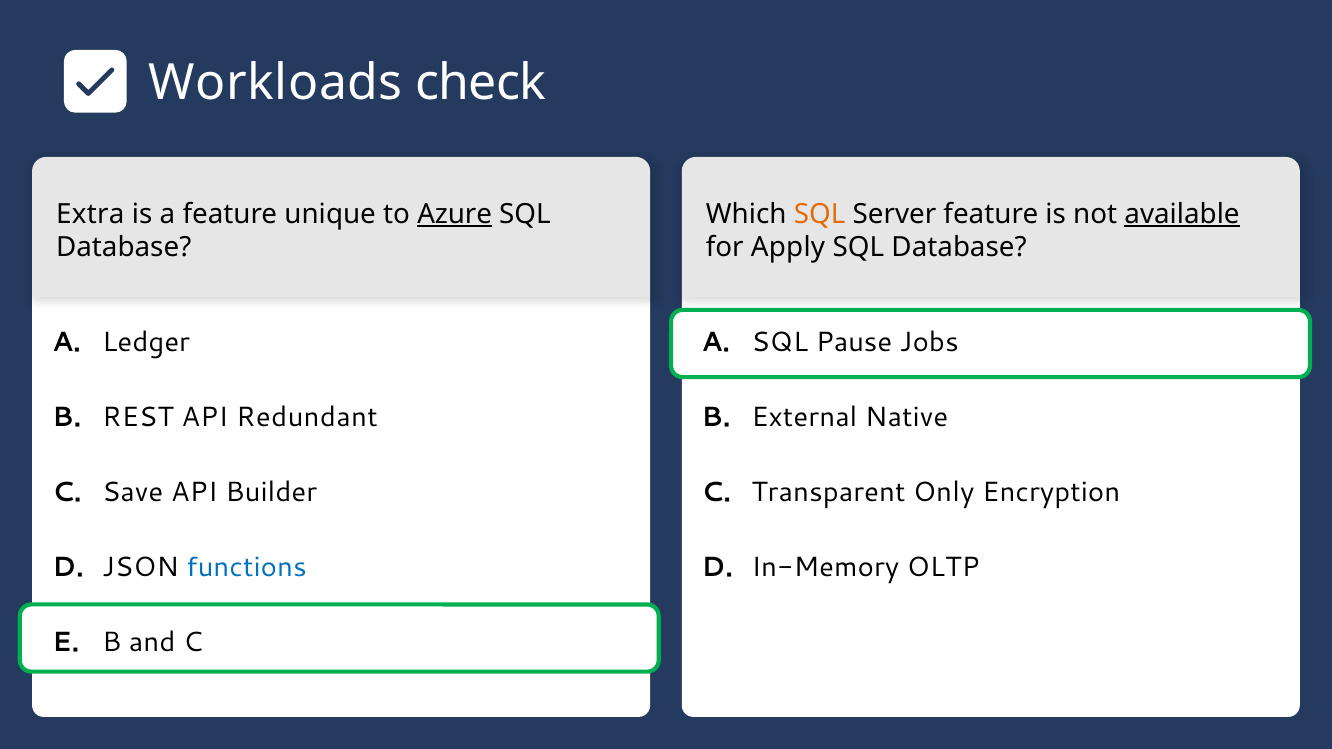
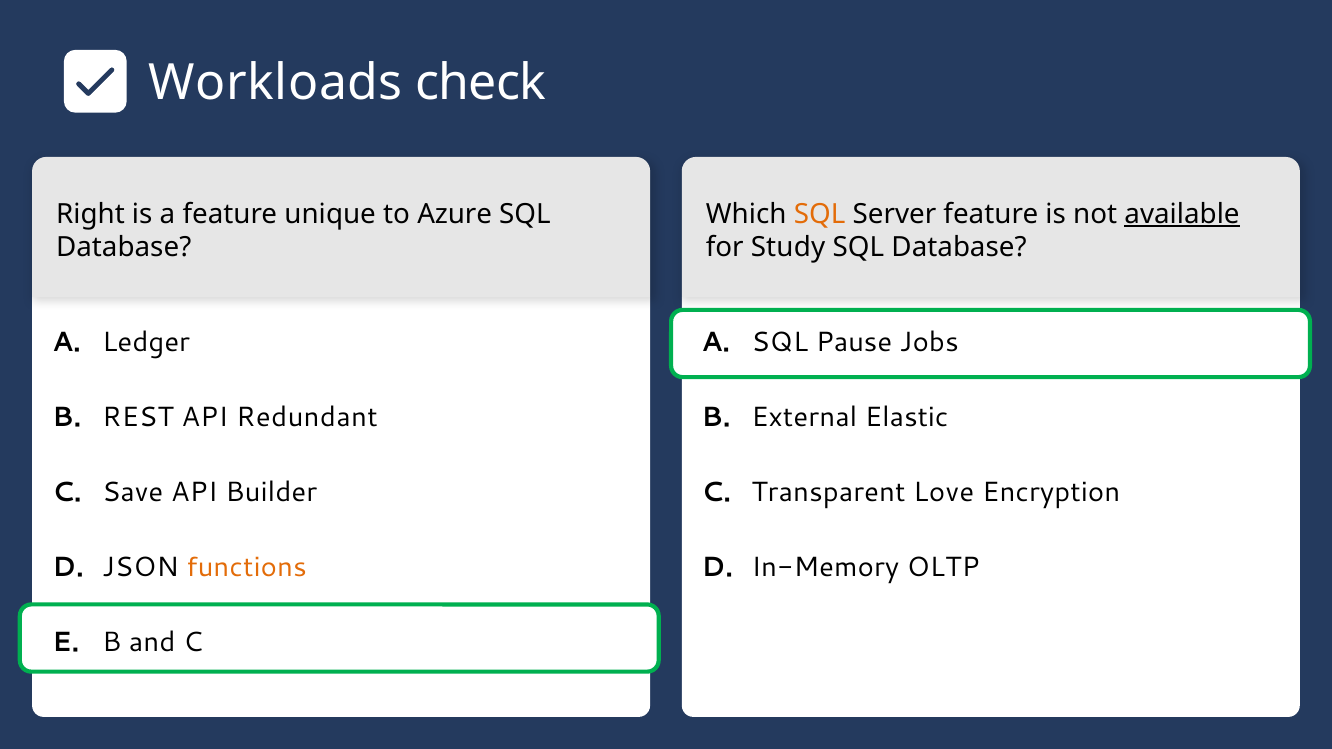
Extra: Extra -> Right
Azure underline: present -> none
Apply: Apply -> Study
Native: Native -> Elastic
Only: Only -> Love
functions colour: blue -> orange
